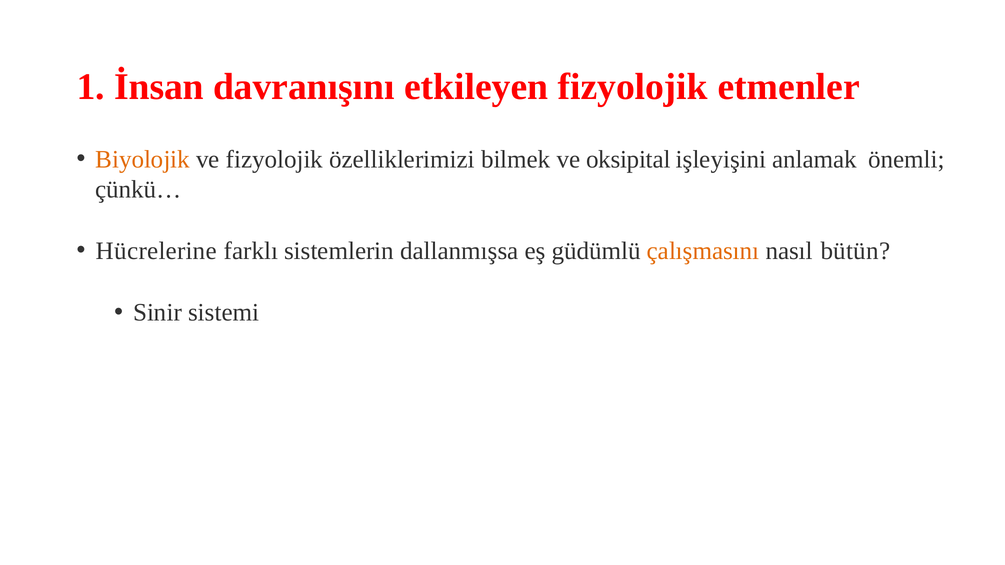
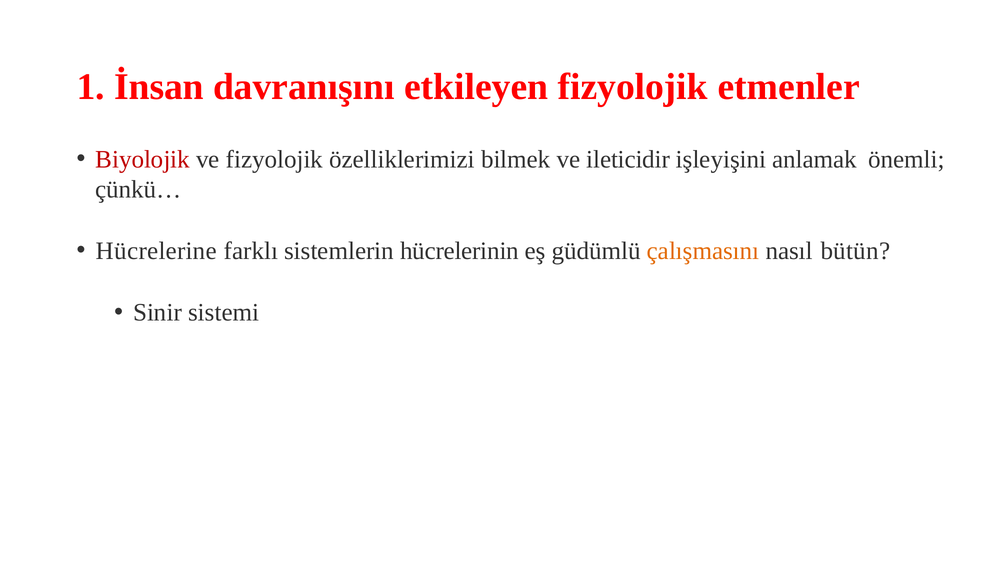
Biyolojik colour: orange -> red
oksipital: oksipital -> ileticidir
dallanmışsa: dallanmışsa -> hücrelerinin
